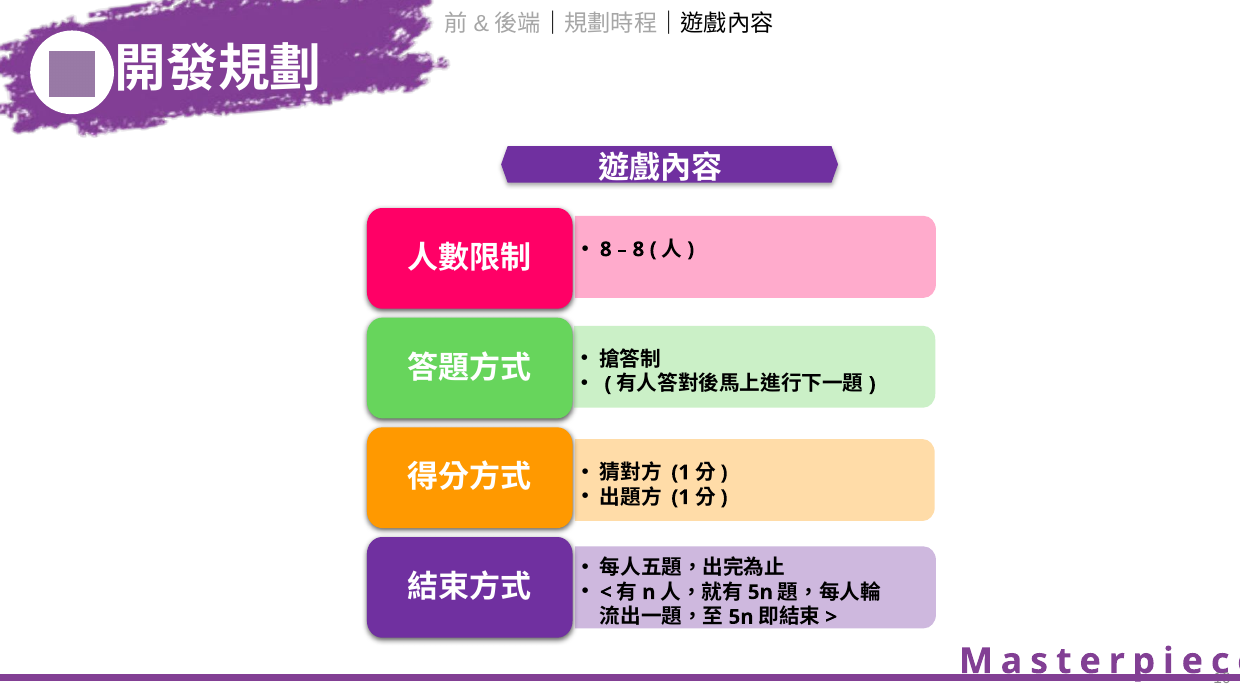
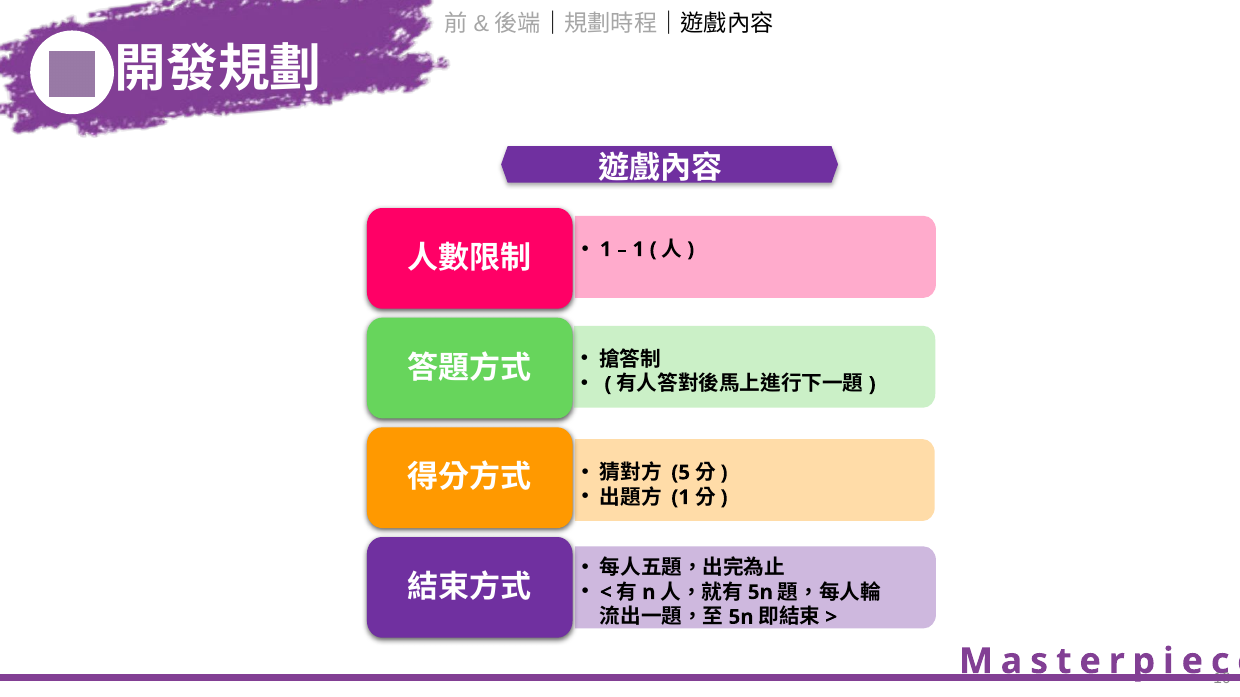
8 at (606, 250): 8 -> 1
8 at (638, 250): 8 -> 1
1 at (681, 473): 1 -> 5
